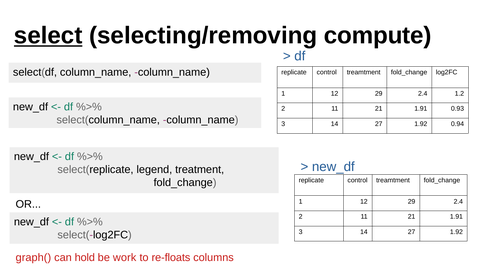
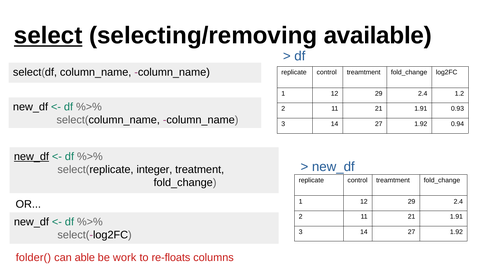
compute: compute -> available
new_df at (31, 157) underline: none -> present
legend: legend -> integer
graph(: graph( -> folder(
hold: hold -> able
